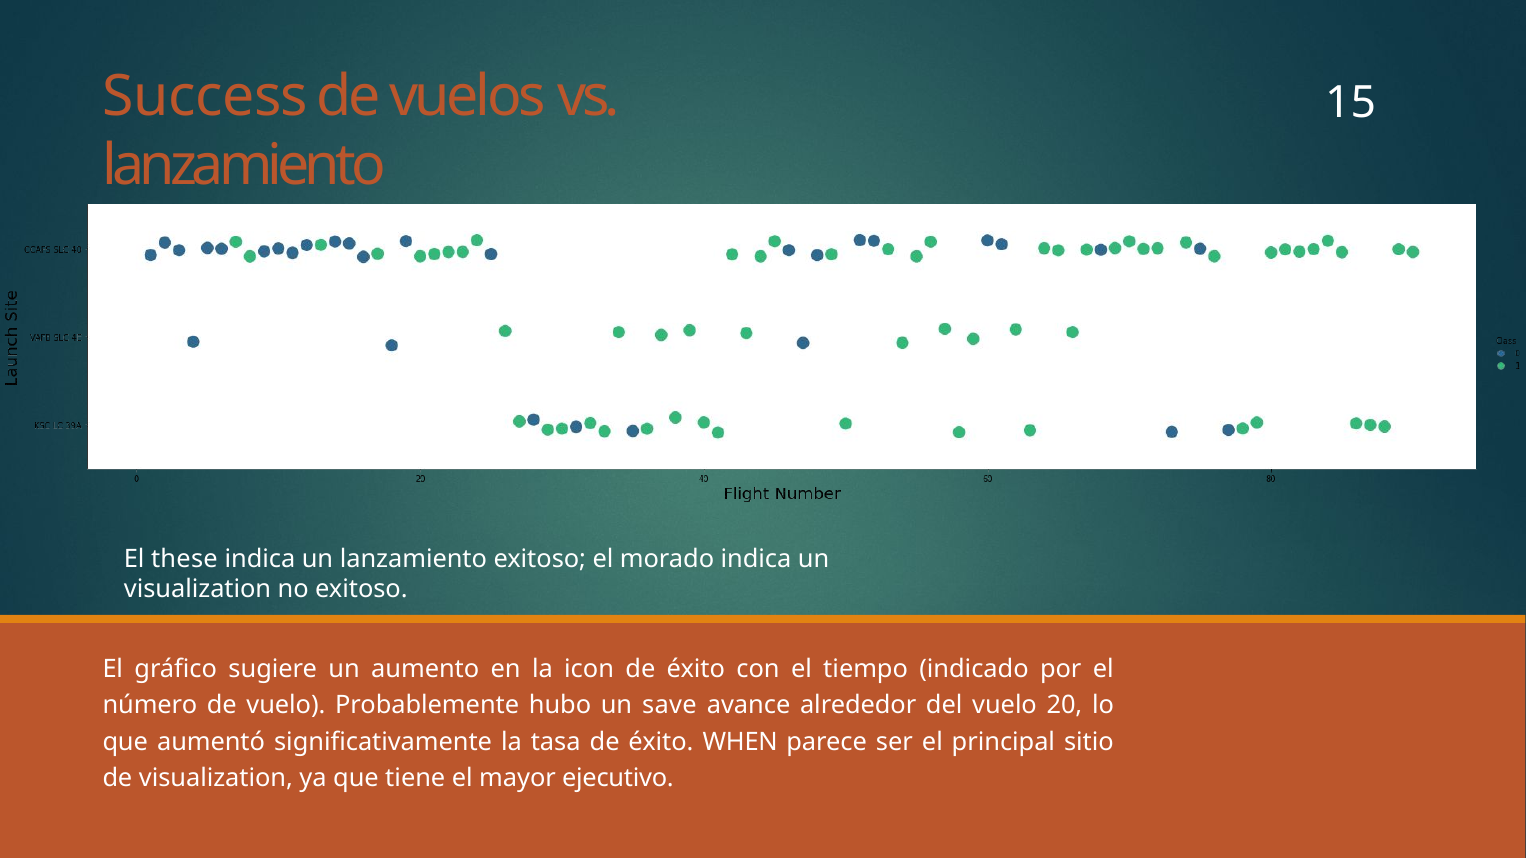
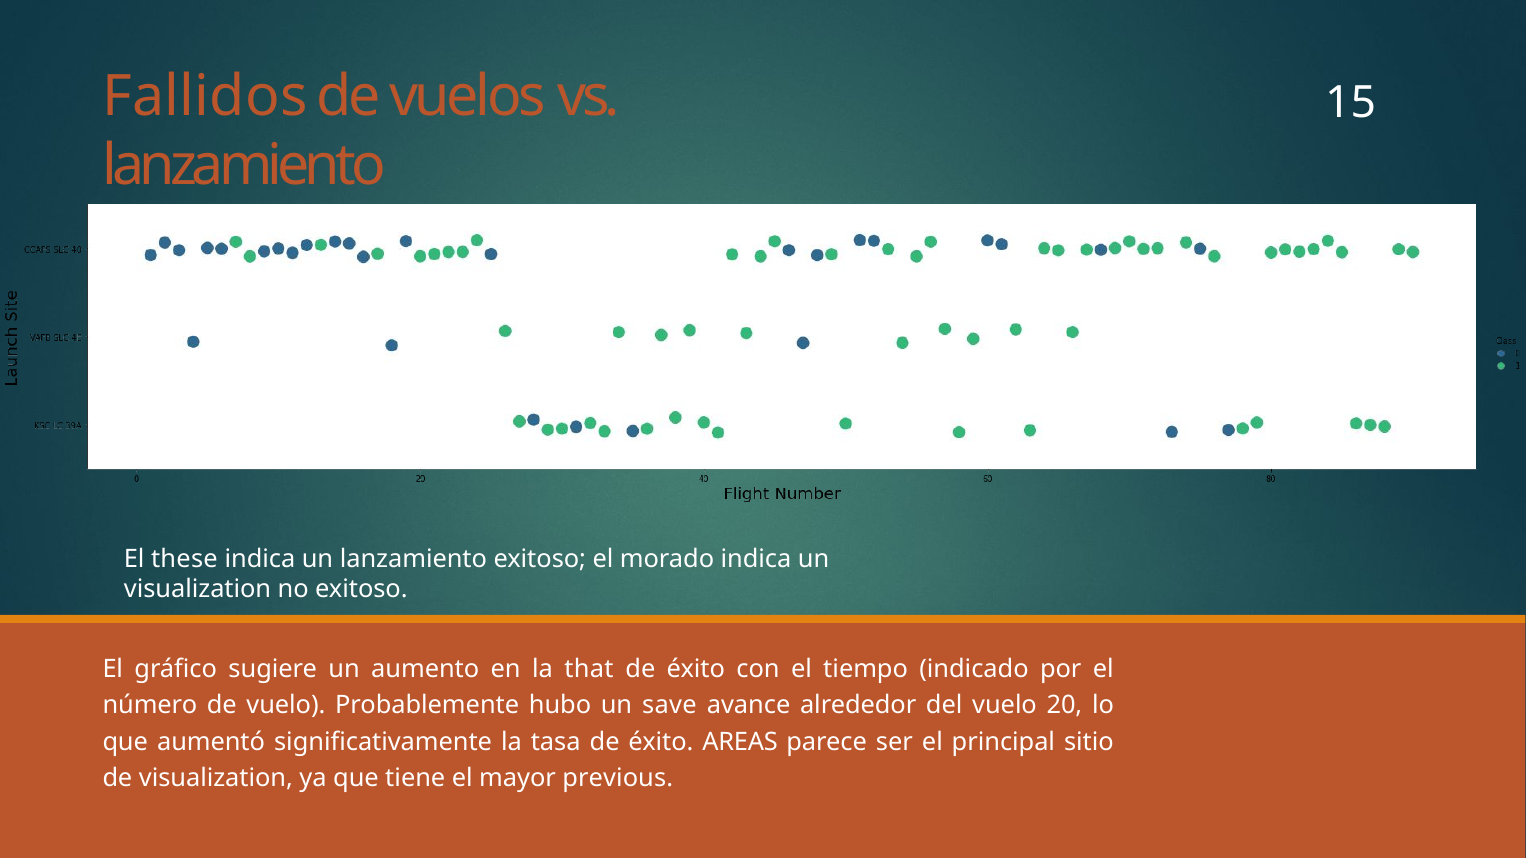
Success: Success -> Fallidos
icon: icon -> that
WHEN: WHEN -> AREAS
ejecutivo: ejecutivo -> previous
